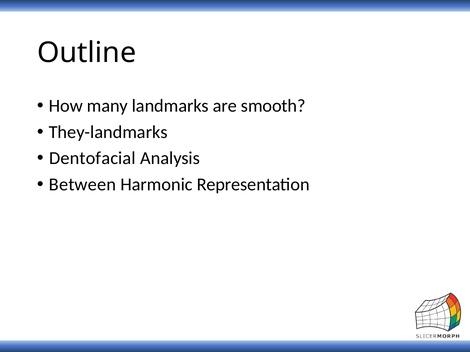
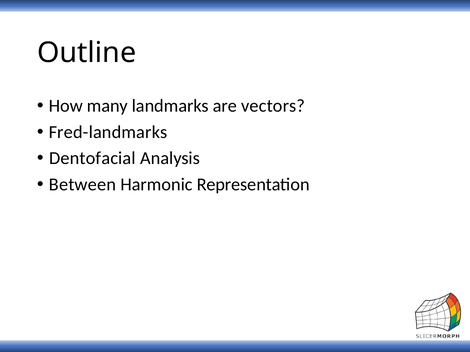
smooth: smooth -> vectors
They-landmarks: They-landmarks -> Fred-landmarks
